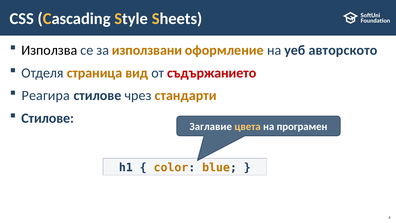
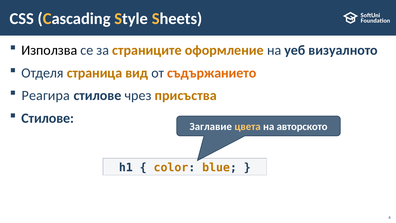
използвани: използвани -> страниците
авторското: авторското -> визуалното
съдържанието colour: red -> orange
стандарти: стандарти -> присъства
програмен: програмен -> авторското
